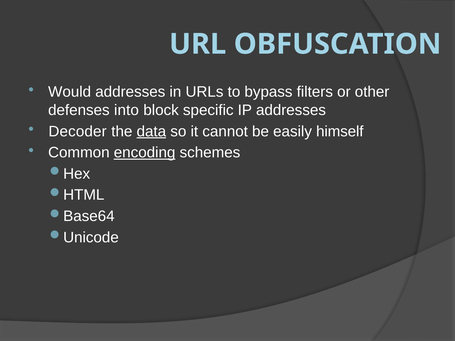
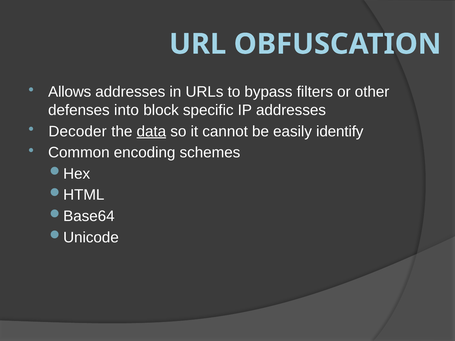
Would: Would -> Allows
himself: himself -> identify
encoding underline: present -> none
